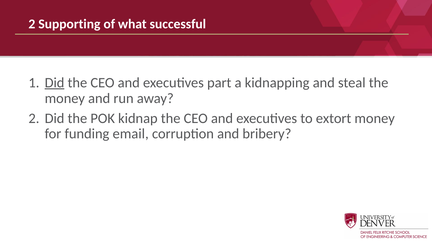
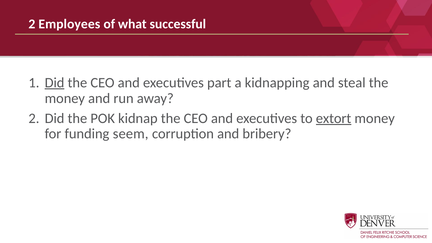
Supporting: Supporting -> Employees
extort underline: none -> present
email: email -> seem
